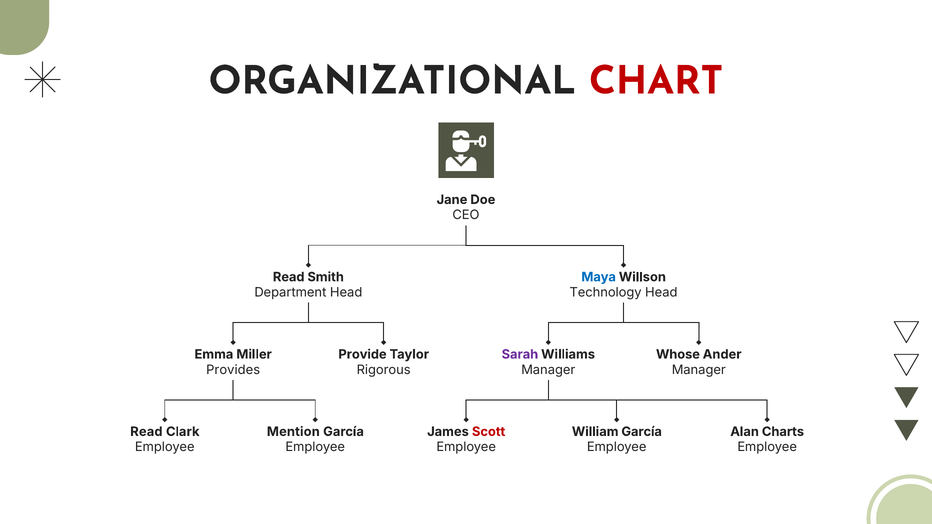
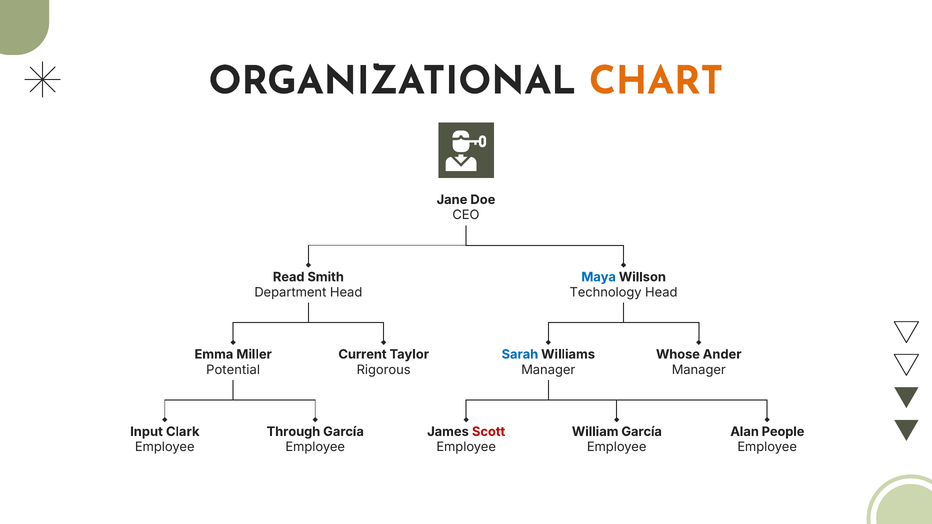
CHART colour: red -> orange
Provide: Provide -> Current
Sarah colour: purple -> blue
Provides: Provides -> Potential
Read at (146, 432): Read -> Input
Mention: Mention -> Through
Charts: Charts -> People
